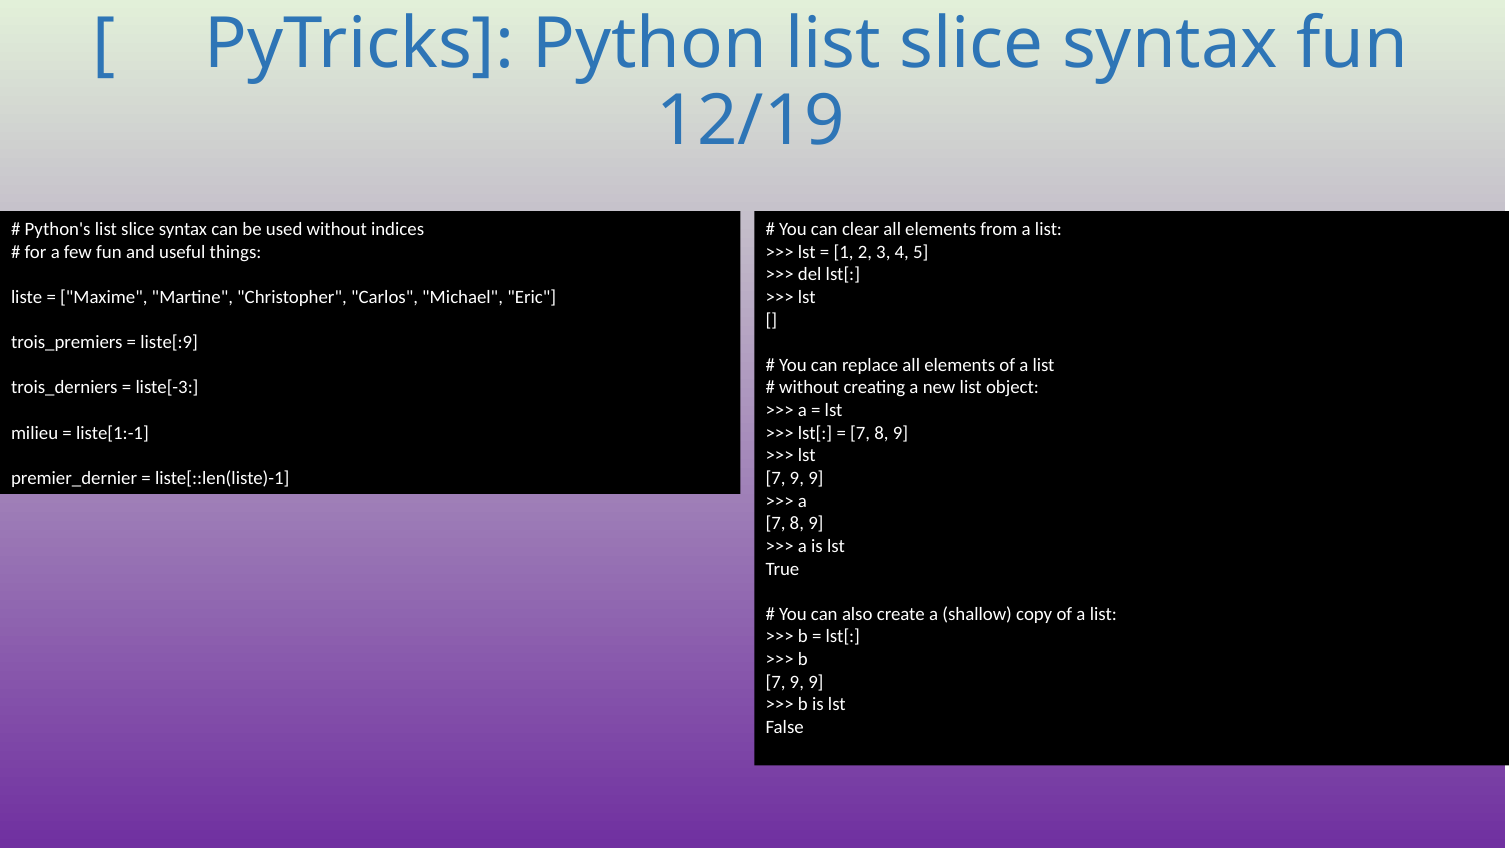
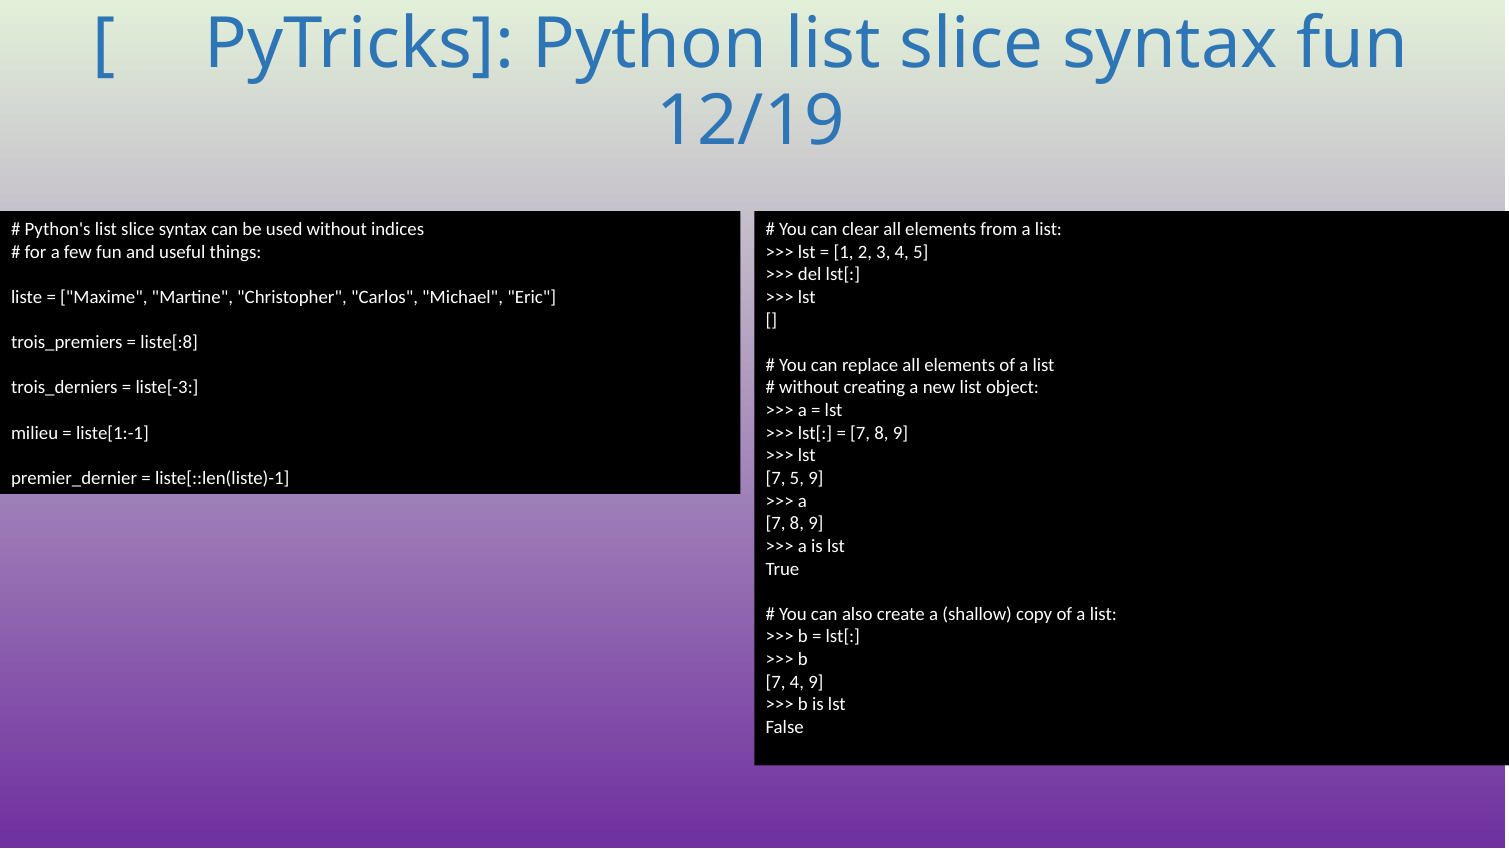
liste[:9: liste[:9 -> liste[:8
9 at (797, 478): 9 -> 5
9 at (797, 682): 9 -> 4
